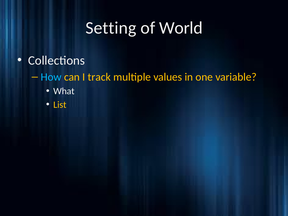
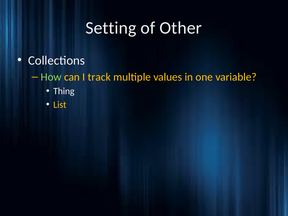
World: World -> Other
How colour: light blue -> light green
What: What -> Thing
